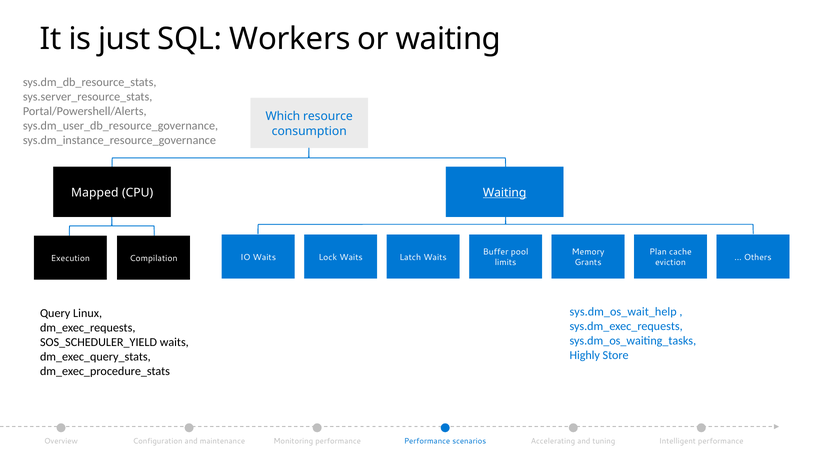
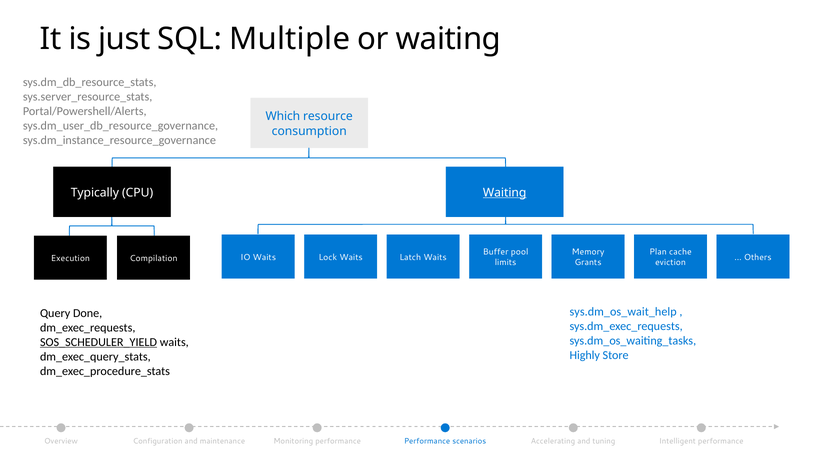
Workers: Workers -> Multiple
Mapped: Mapped -> Typically
Linux: Linux -> Done
SOS_SCHEDULER_YIELD underline: none -> present
